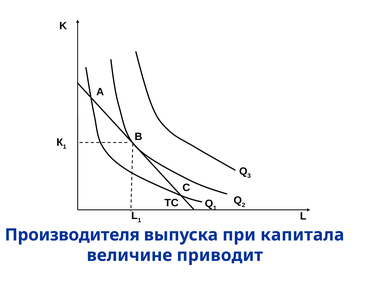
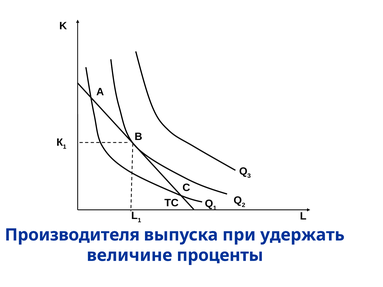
капитала: капитала -> удержать
приводит: приводит -> проценты
